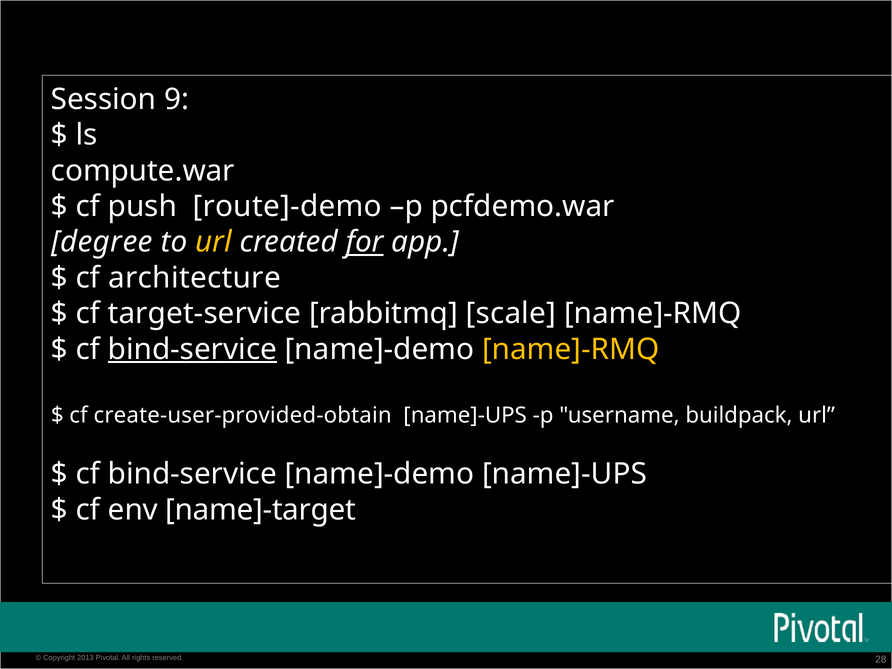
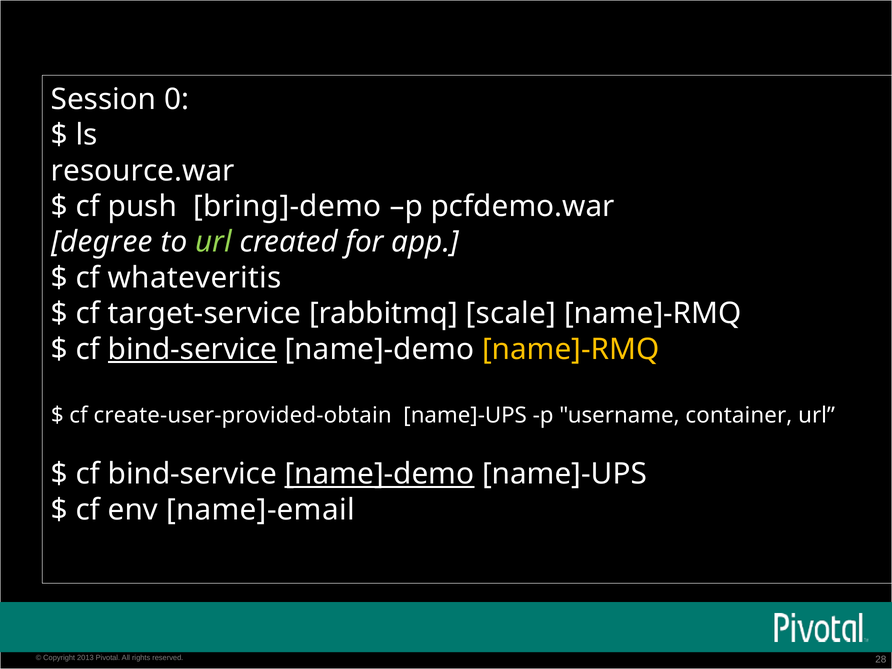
9: 9 -> 0
compute.war: compute.war -> resource.war
route]-demo: route]-demo -> bring]-demo
url at (214, 242) colour: yellow -> light green
for underline: present -> none
architecture: architecture -> whateveritis
buildpack: buildpack -> container
name]-demo at (379, 474) underline: none -> present
name]-target: name]-target -> name]-email
